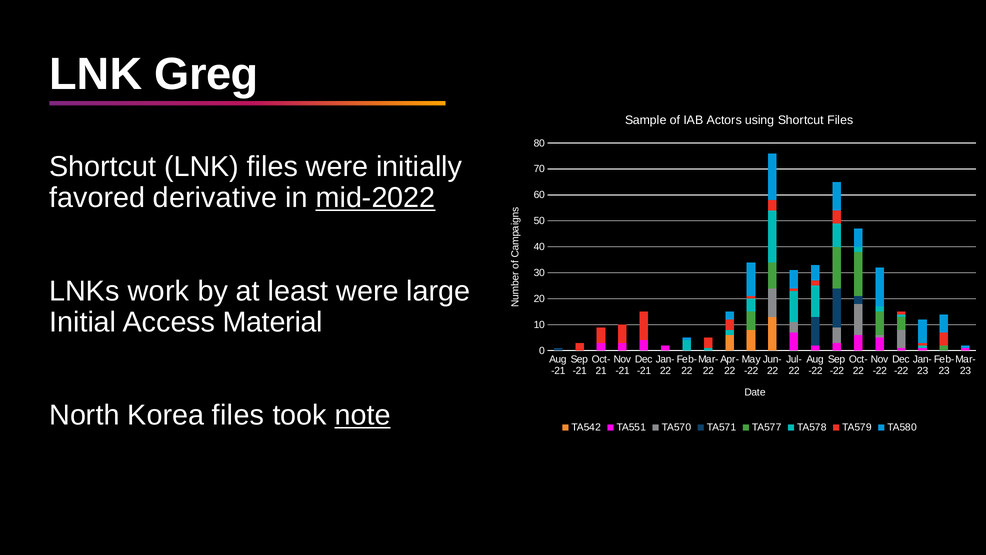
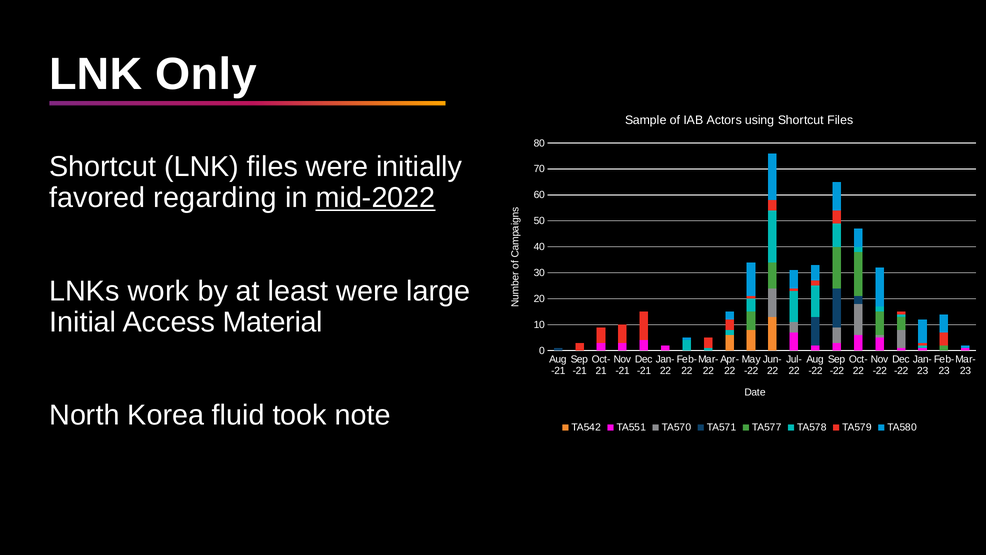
Greg: Greg -> Only
derivative: derivative -> regarding
Korea files: files -> fluid
note underline: present -> none
